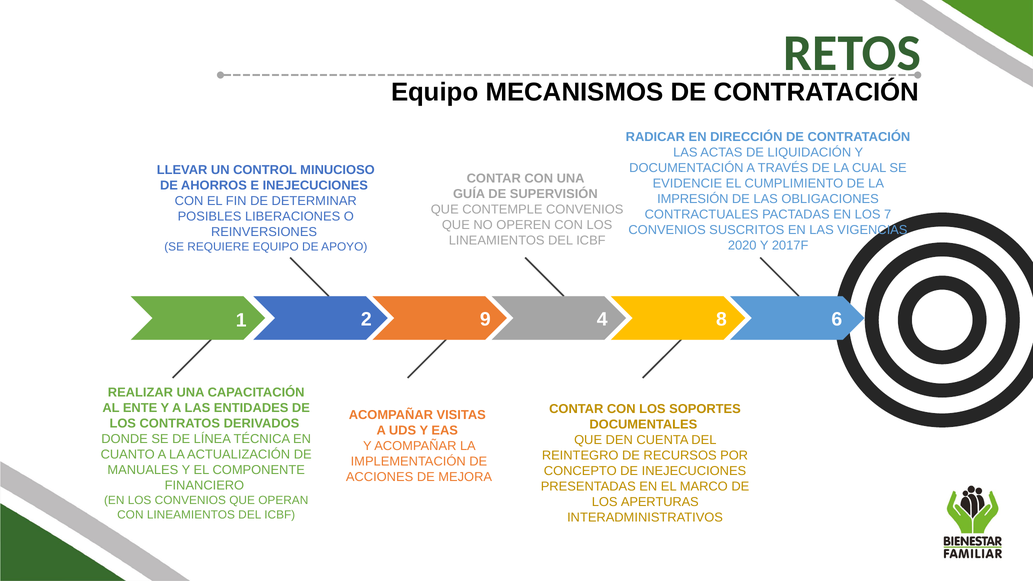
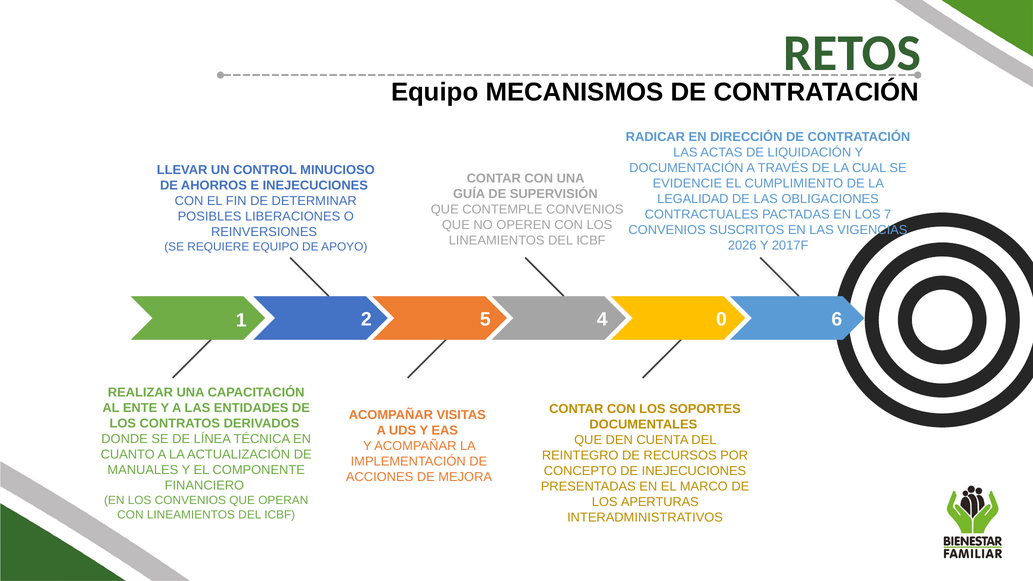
IMPRESIÓN: IMPRESIÓN -> LEGALIDAD
2020: 2020 -> 2026
9: 9 -> 5
8: 8 -> 0
